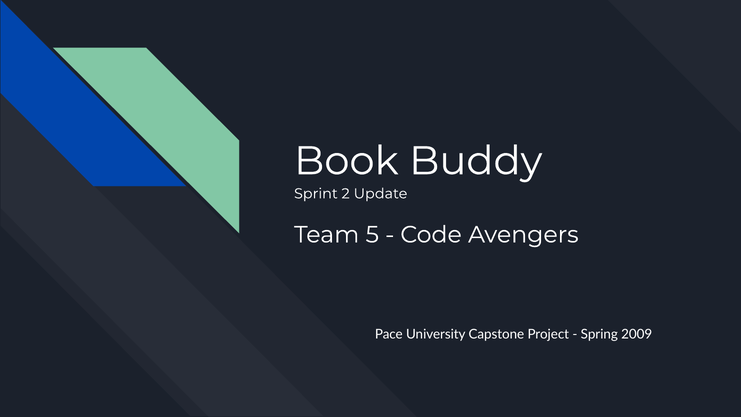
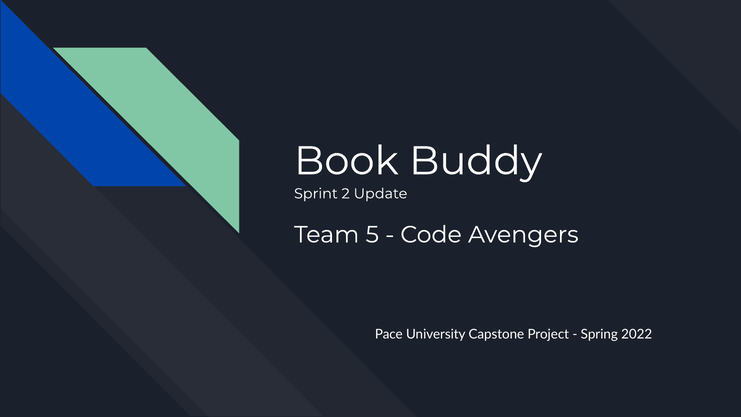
2009: 2009 -> 2022
